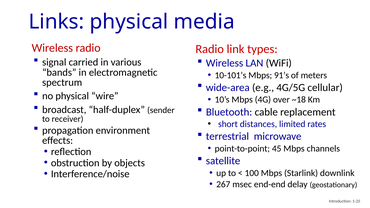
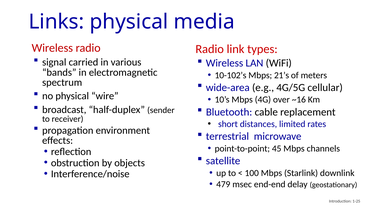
10-101’s: 10-101’s -> 10-102’s
91’s: 91’s -> 21’s
~18: ~18 -> ~16
267: 267 -> 479
